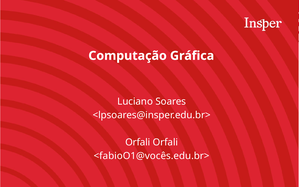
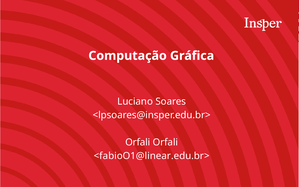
<fabioO1@vocês.edu.br>: <fabioO1@vocês.edu.br> -> <fabioO1@linear.edu.br>
